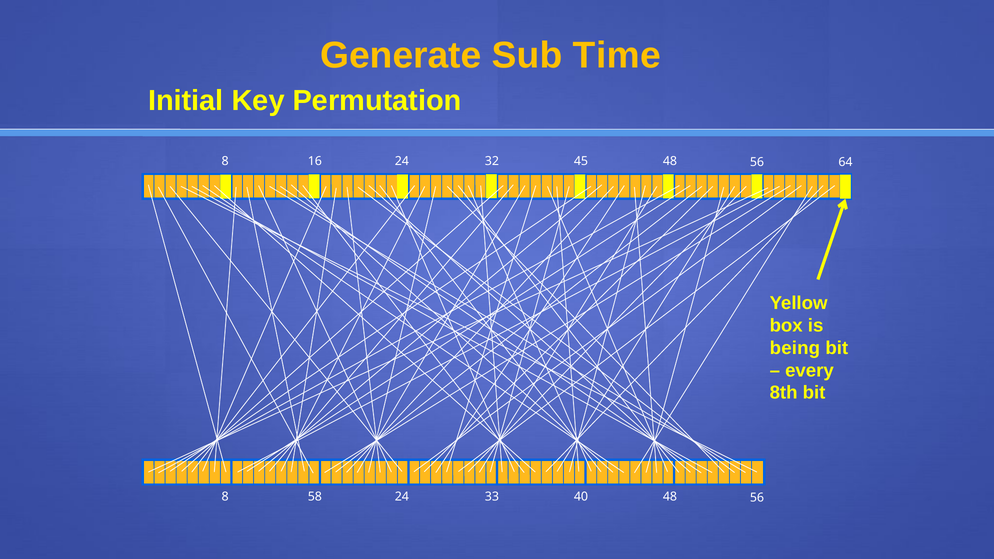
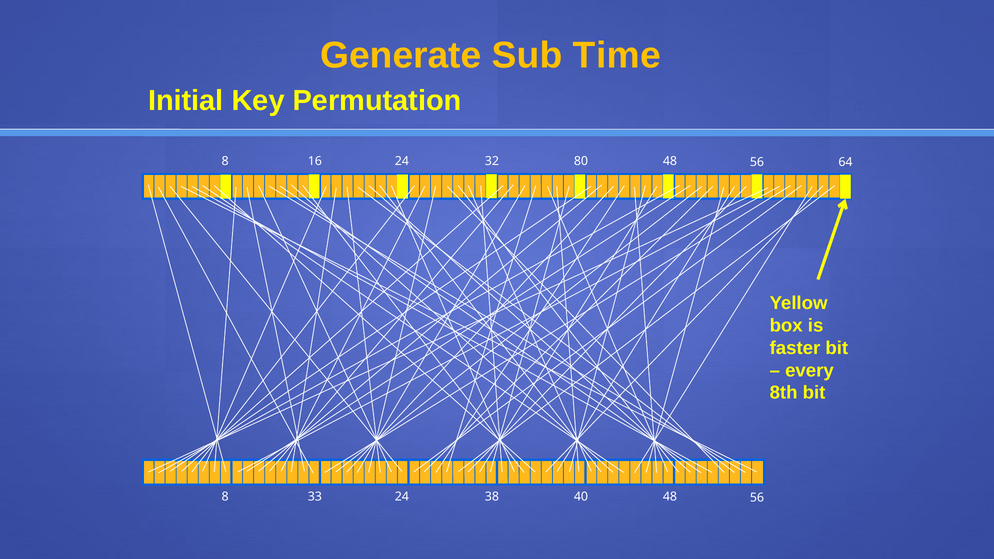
45: 45 -> 80
being: being -> faster
58: 58 -> 33
33: 33 -> 38
